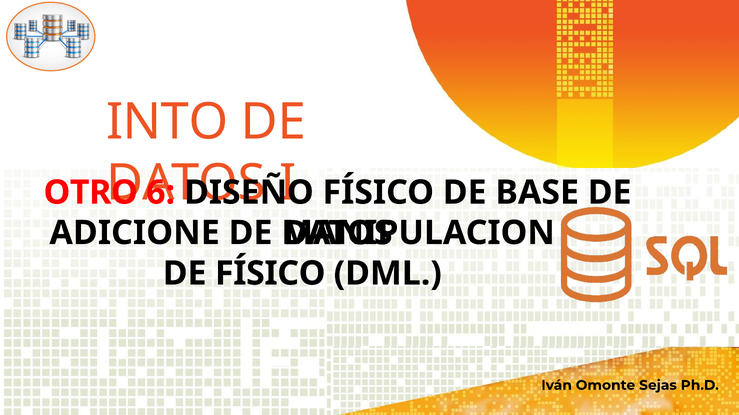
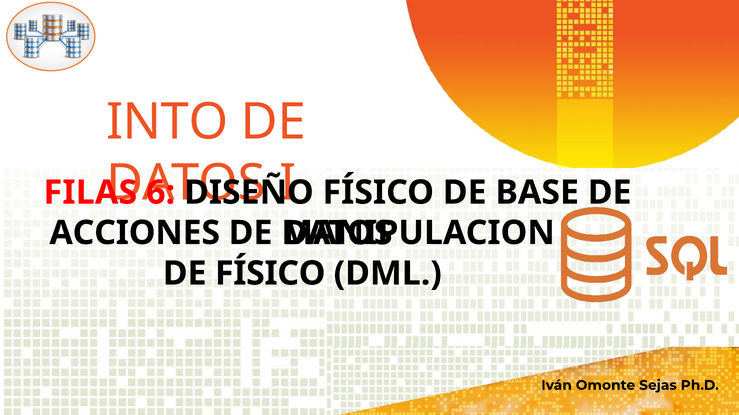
OTRO: OTRO -> FILAS
ADICIONE: ADICIONE -> ACCIONES
